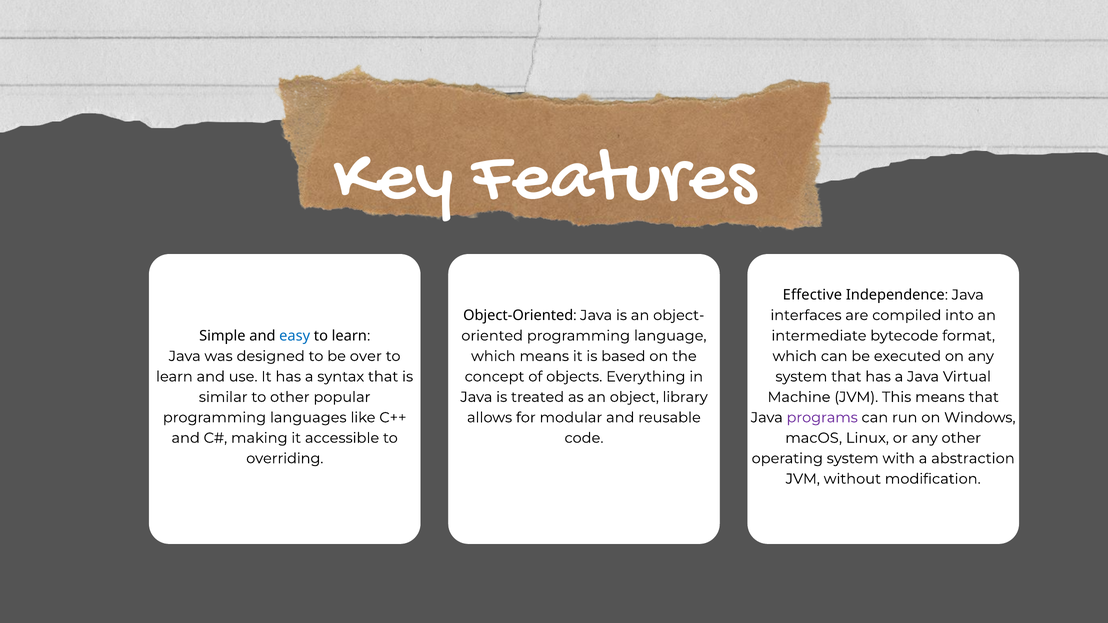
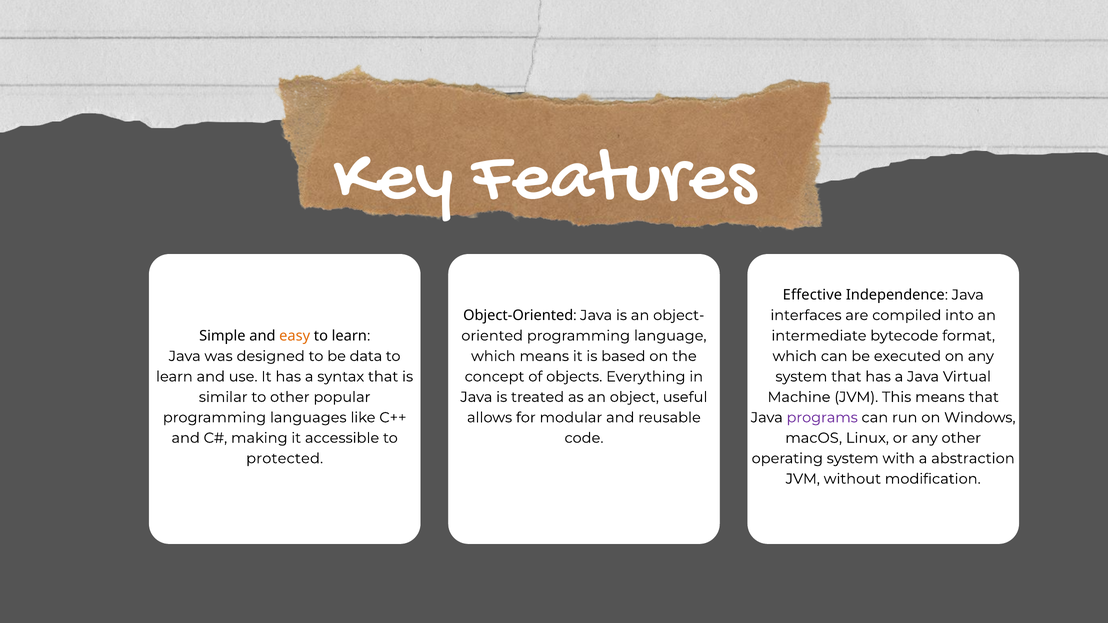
easy colour: blue -> orange
over: over -> data
library: library -> useful
overriding: overriding -> protected
